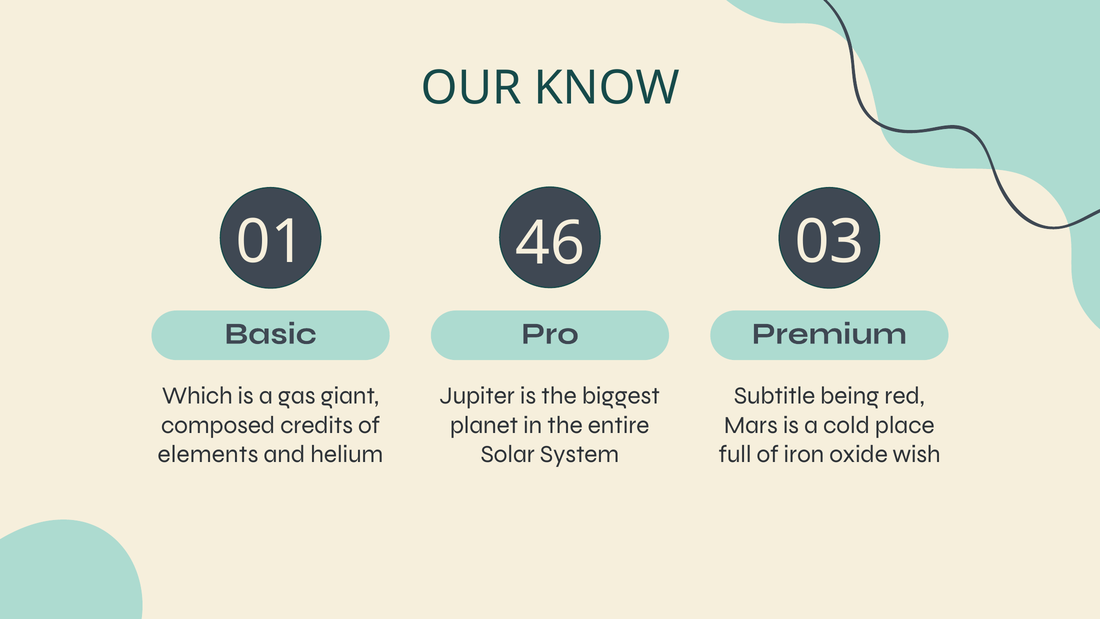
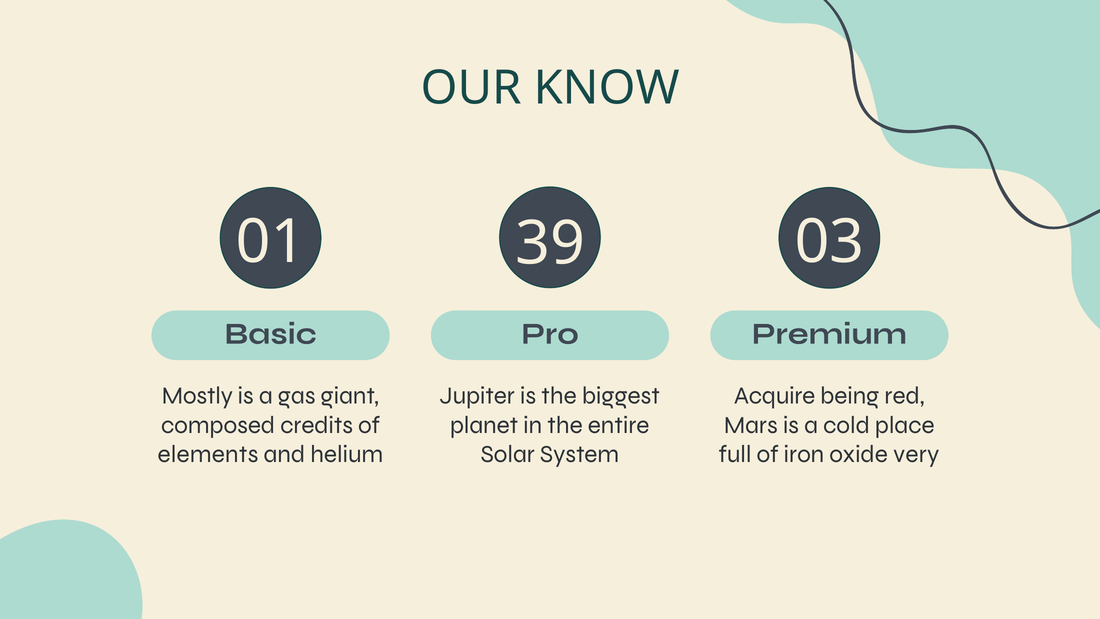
46: 46 -> 39
Which: Which -> Mostly
Subtitle: Subtitle -> Acquire
wish: wish -> very
